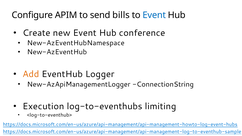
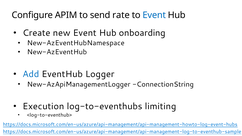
bills: bills -> rate
conference: conference -> onboarding
Add colour: orange -> blue
